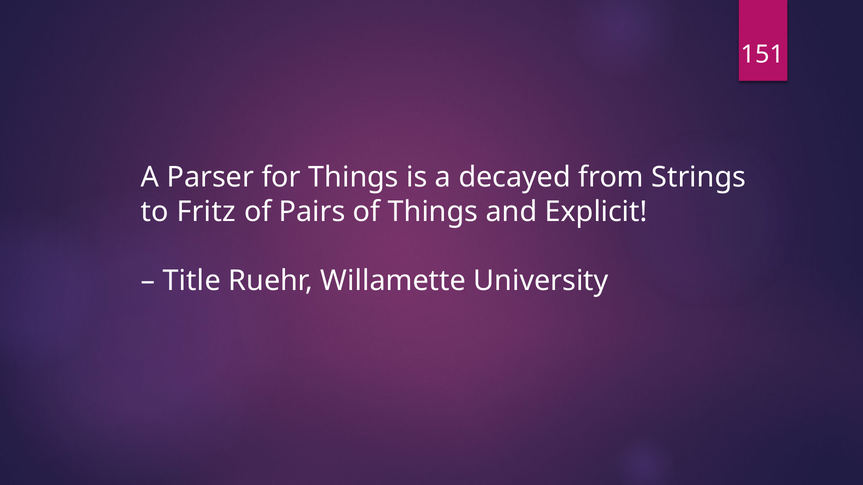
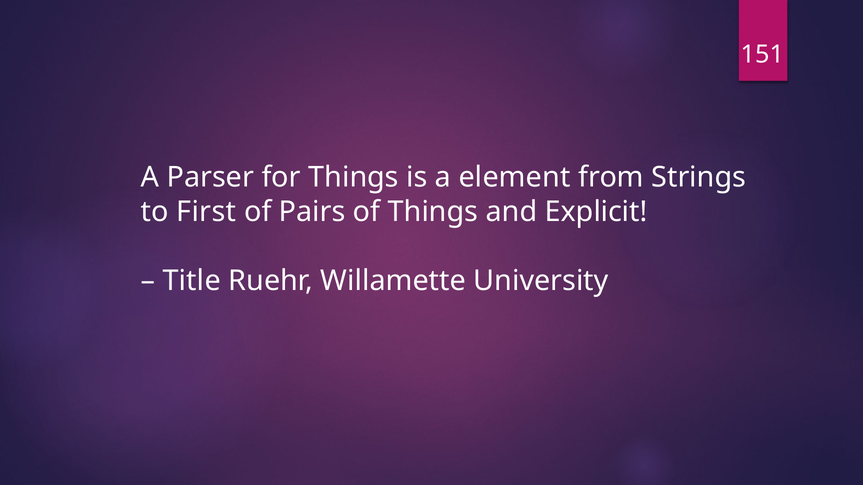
decayed: decayed -> element
Fritz: Fritz -> First
